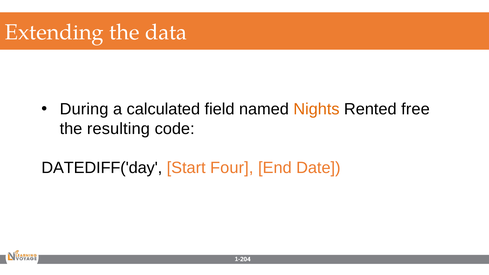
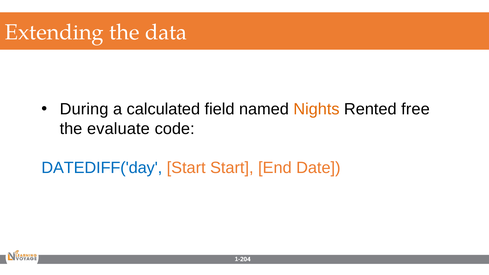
resulting: resulting -> evaluate
DATEDIFF('day colour: black -> blue
Start Four: Four -> Start
